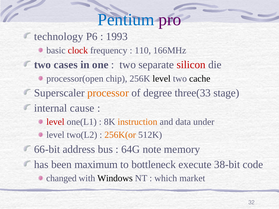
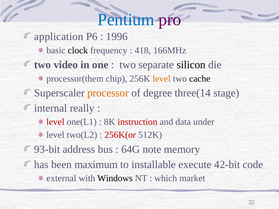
technology: technology -> application
1993: 1993 -> 1996
clock colour: red -> black
110: 110 -> 418
cases: cases -> video
silicon colour: red -> black
processor(open: processor(open -> processor(them
level at (162, 79) colour: black -> orange
three(33: three(33 -> three(14
cause: cause -> really
instruction colour: orange -> red
256K(or colour: orange -> red
66-bit: 66-bit -> 93-bit
bottleneck: bottleneck -> installable
38-bit: 38-bit -> 42-bit
changed: changed -> external
